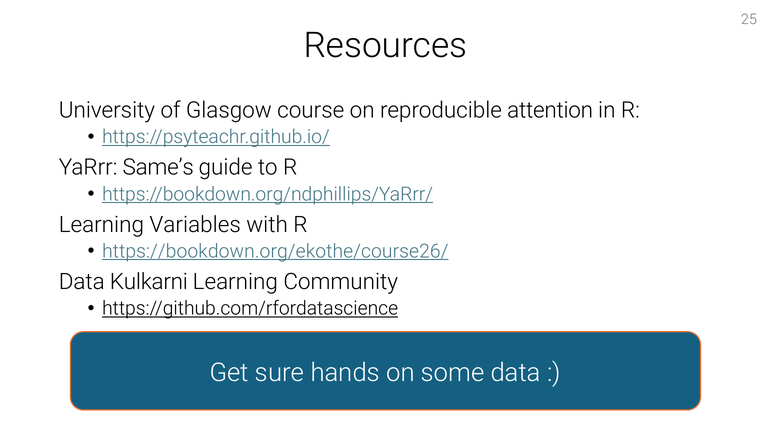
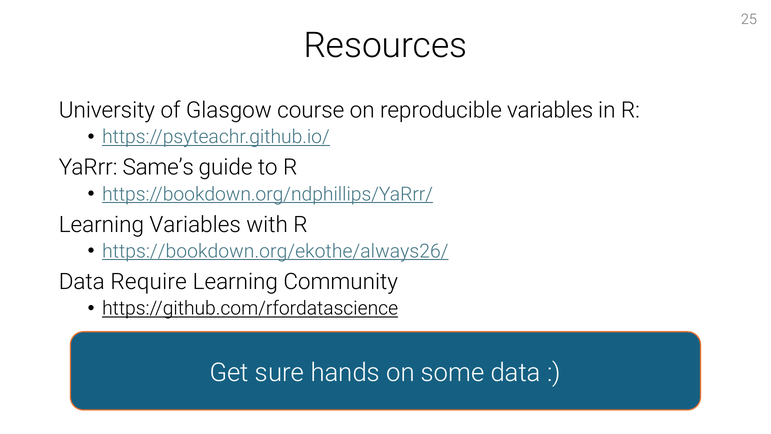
reproducible attention: attention -> variables
https://bookdown.org/ekothe/course26/: https://bookdown.org/ekothe/course26/ -> https://bookdown.org/ekothe/always26/
Kulkarni: Kulkarni -> Require
